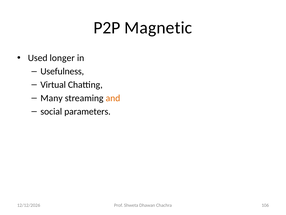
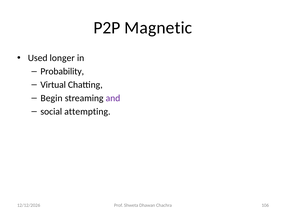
Usefulness: Usefulness -> Probability
Many: Many -> Begin
and colour: orange -> purple
parameters: parameters -> attempting
